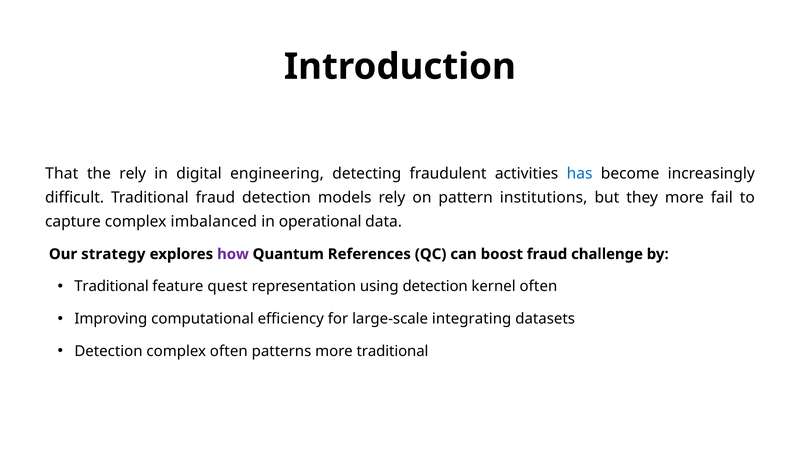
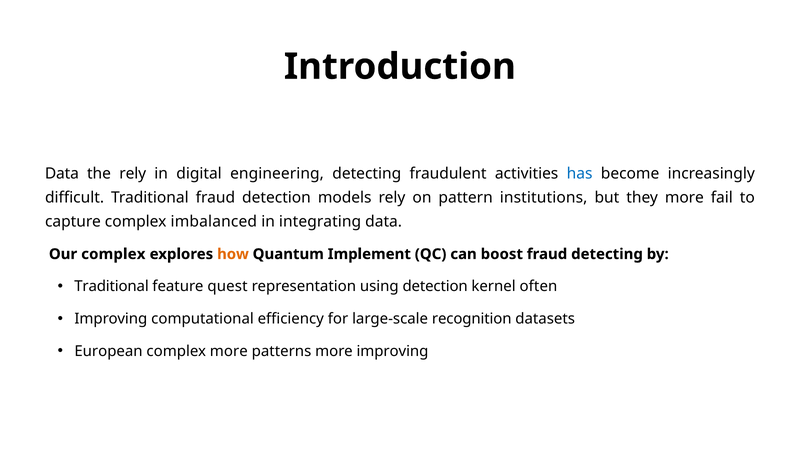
That at (62, 174): That -> Data
operational: operational -> integrating
Our strategy: strategy -> complex
how colour: purple -> orange
References: References -> Implement
fraud challenge: challenge -> detecting
integrating: integrating -> recognition
Detection at (108, 351): Detection -> European
complex often: often -> more
more traditional: traditional -> improving
